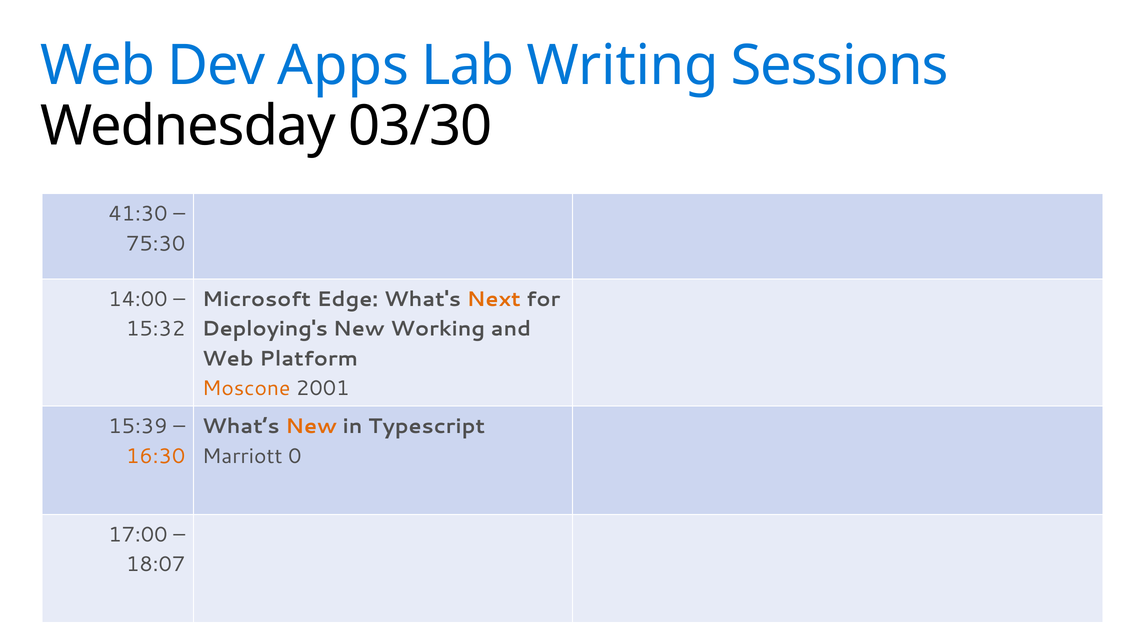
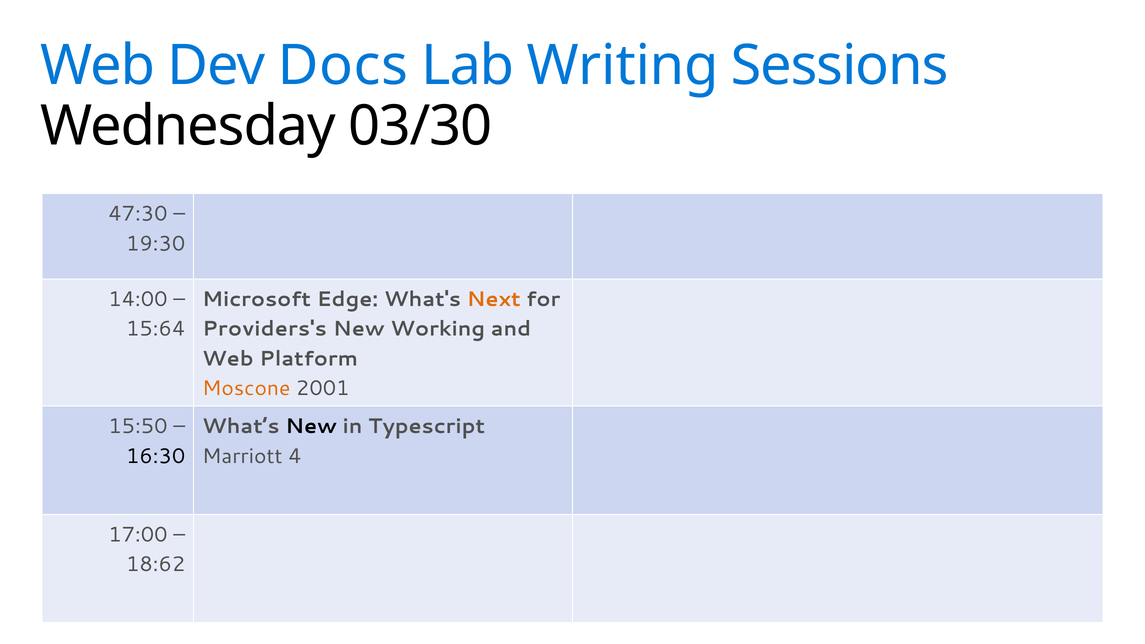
Apps: Apps -> Docs
41:30: 41:30 -> 47:30
75:30: 75:30 -> 19:30
15:32: 15:32 -> 15:64
Deploying's: Deploying's -> Providers's
15:39: 15:39 -> 15:50
New at (311, 426) colour: orange -> black
16:30 colour: orange -> black
0: 0 -> 4
18:07: 18:07 -> 18:62
